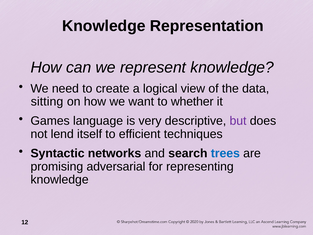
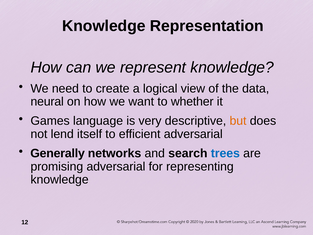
sitting: sitting -> neural
but colour: purple -> orange
efficient techniques: techniques -> adversarial
Syntactic: Syntactic -> Generally
